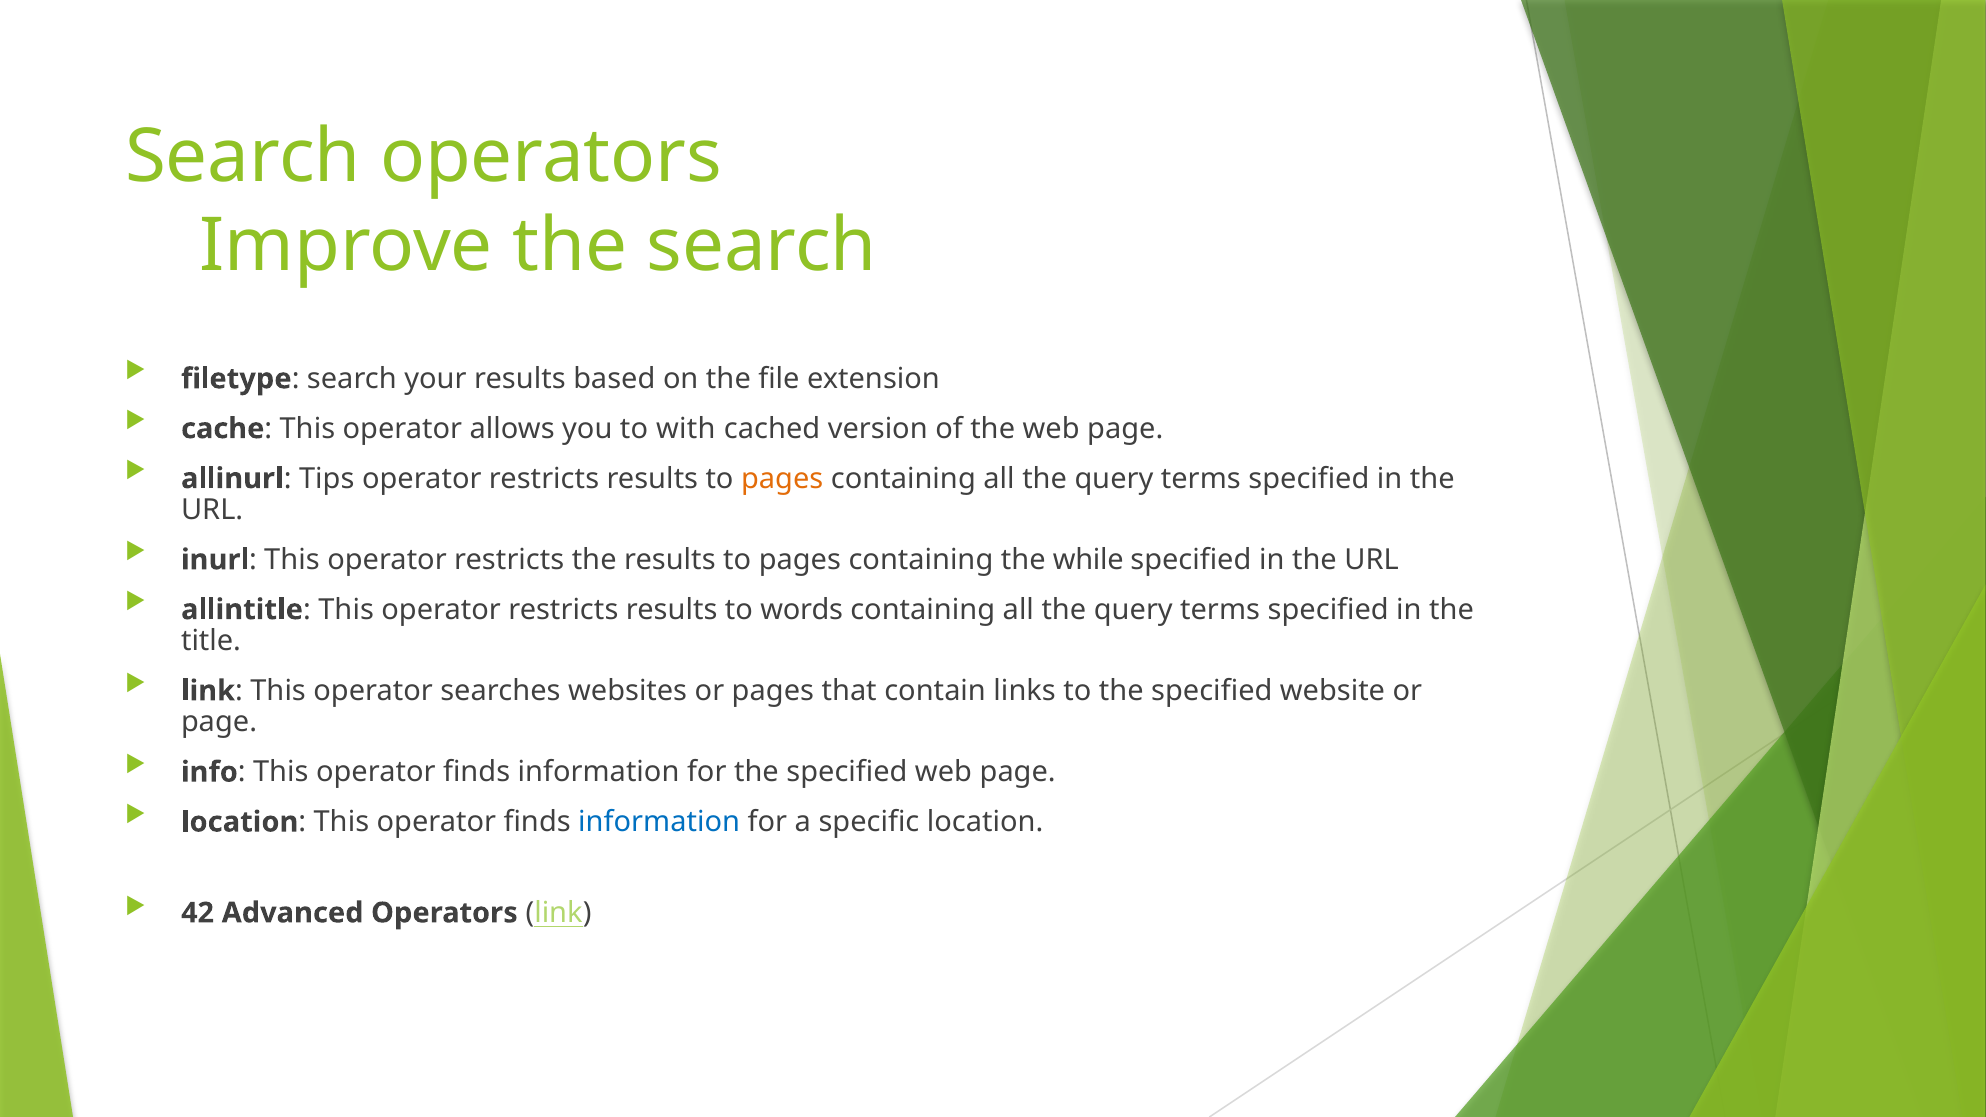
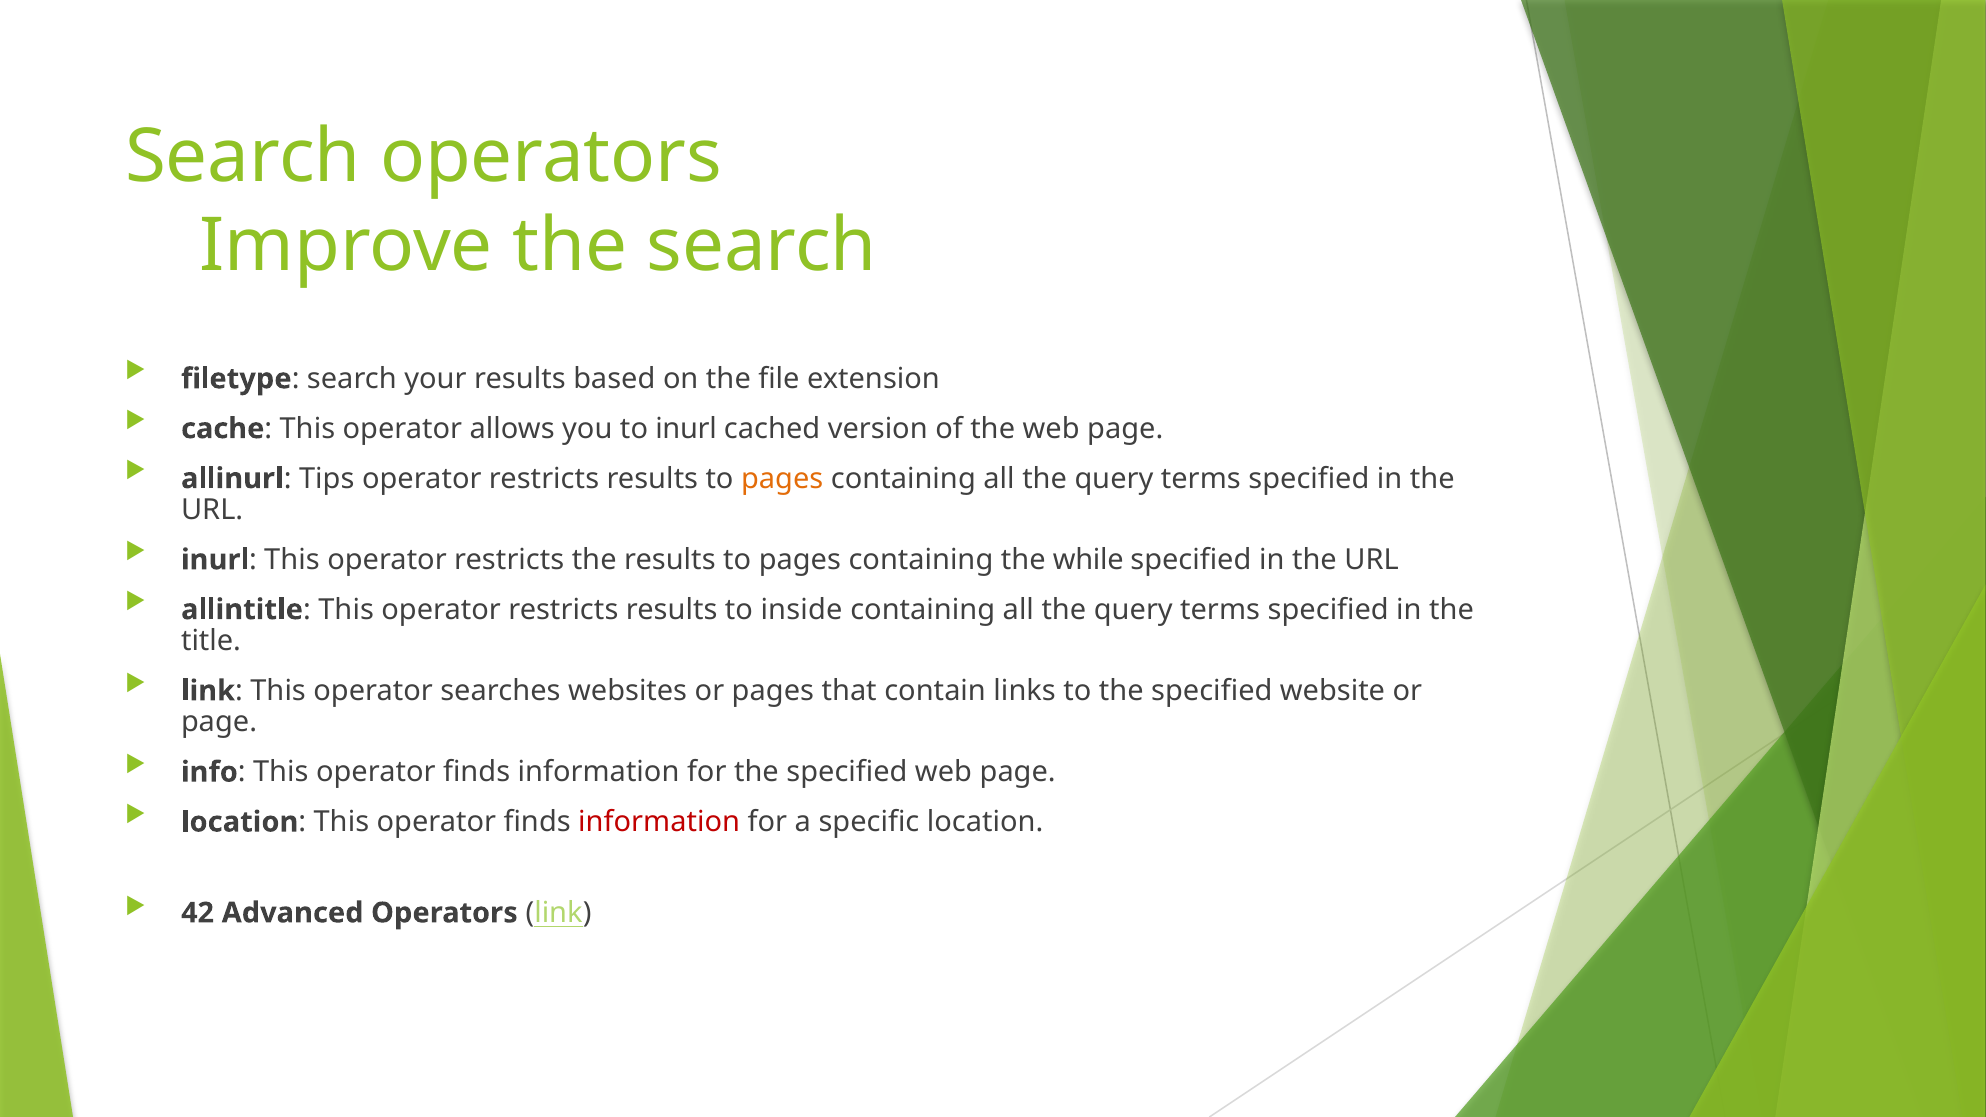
to with: with -> inurl
words: words -> inside
information at (659, 822) colour: blue -> red
